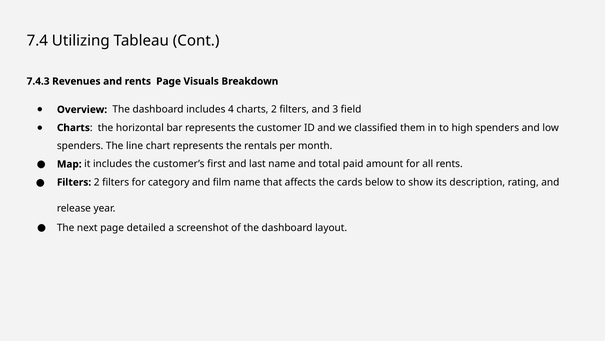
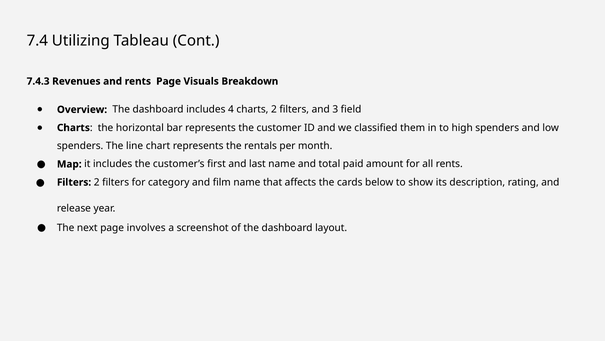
detailed: detailed -> involves
